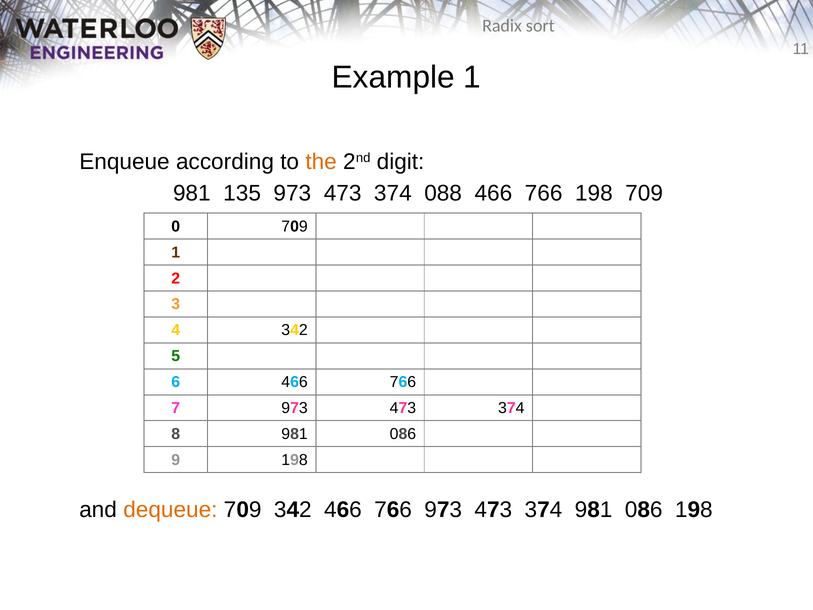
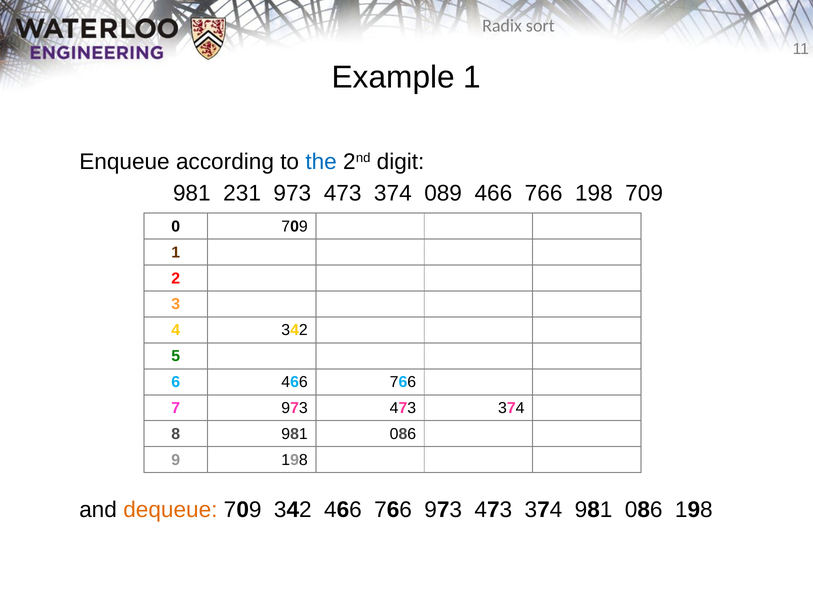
the colour: orange -> blue
135: 135 -> 231
088: 088 -> 089
